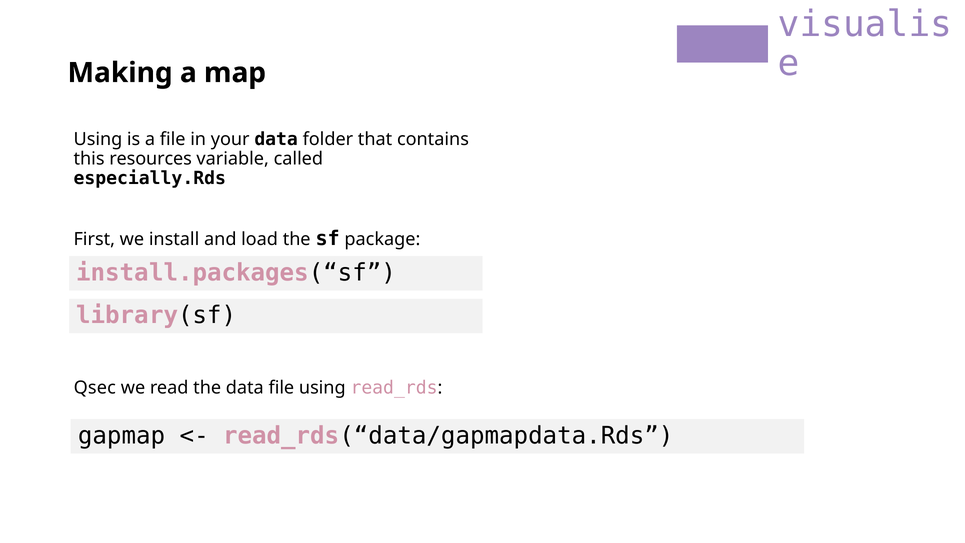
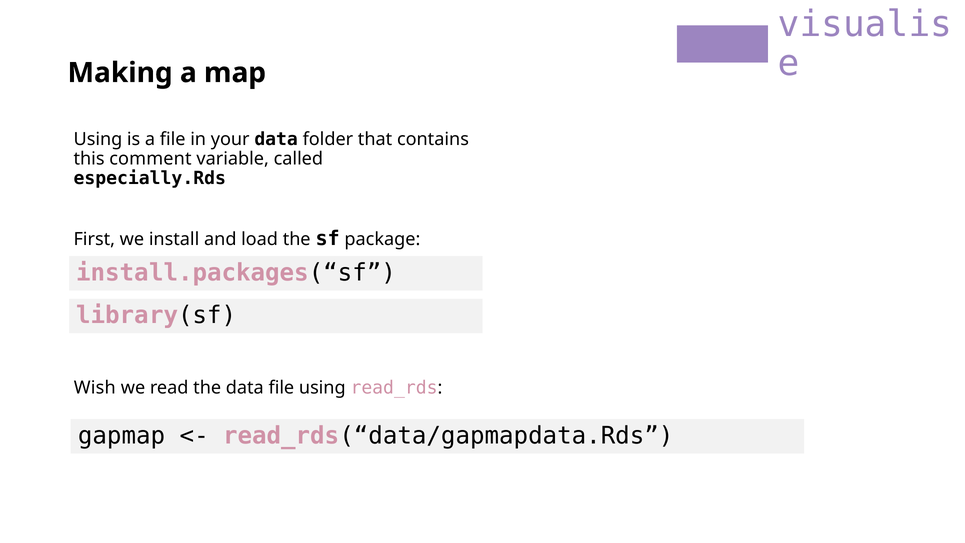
resources: resources -> comment
Qsec: Qsec -> Wish
